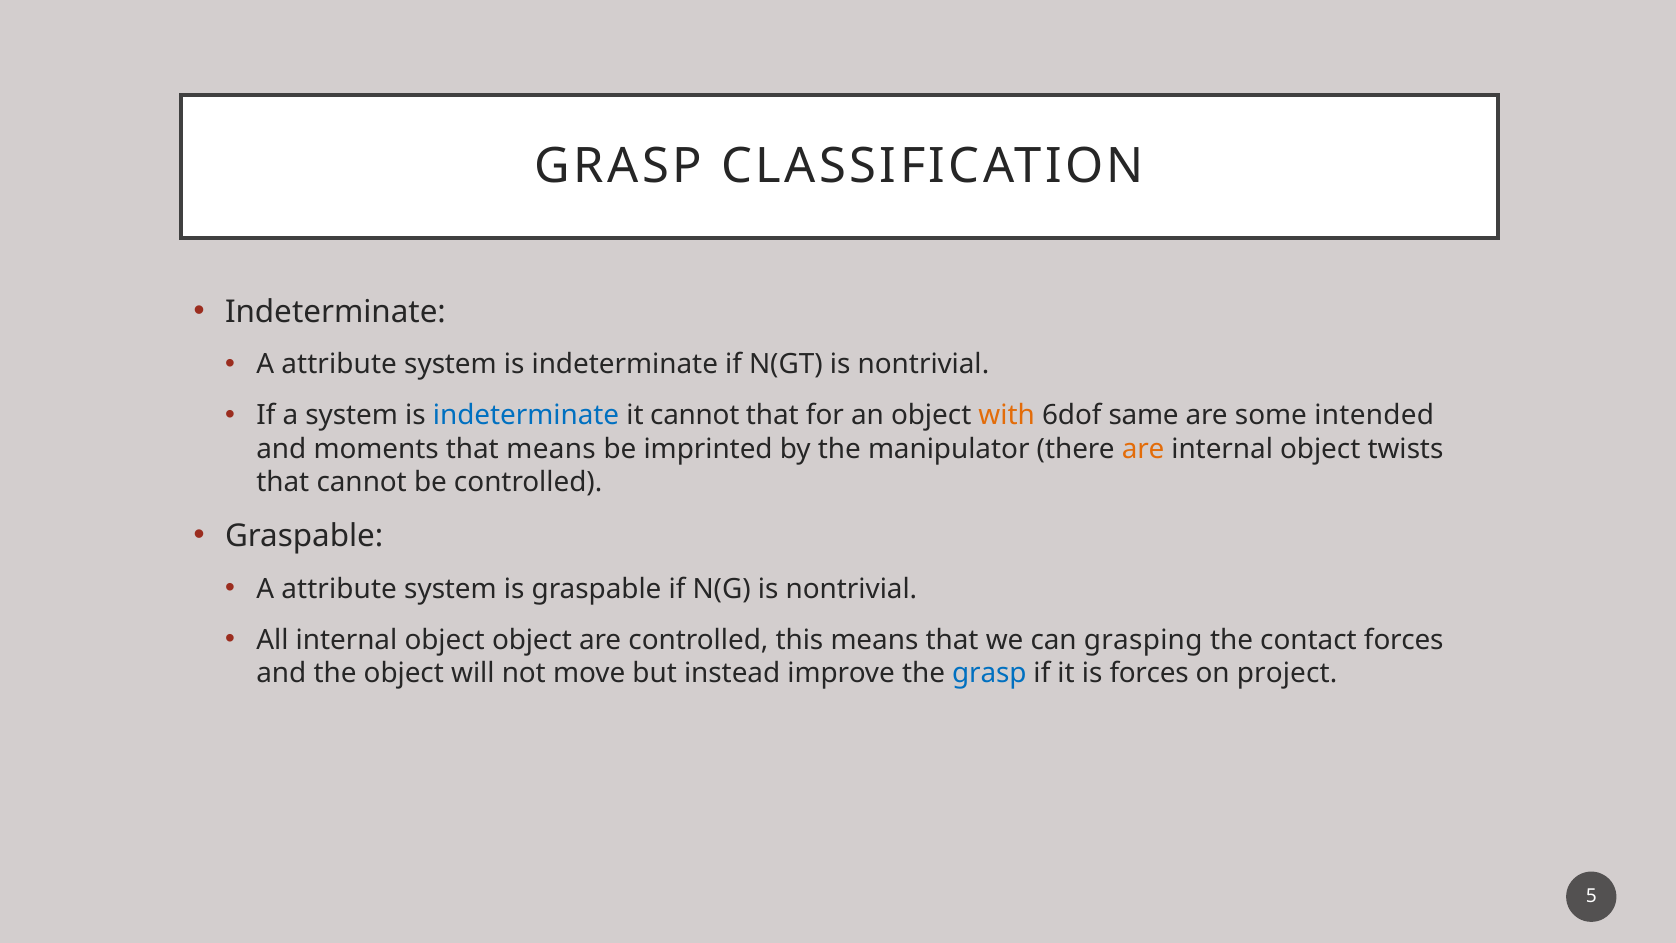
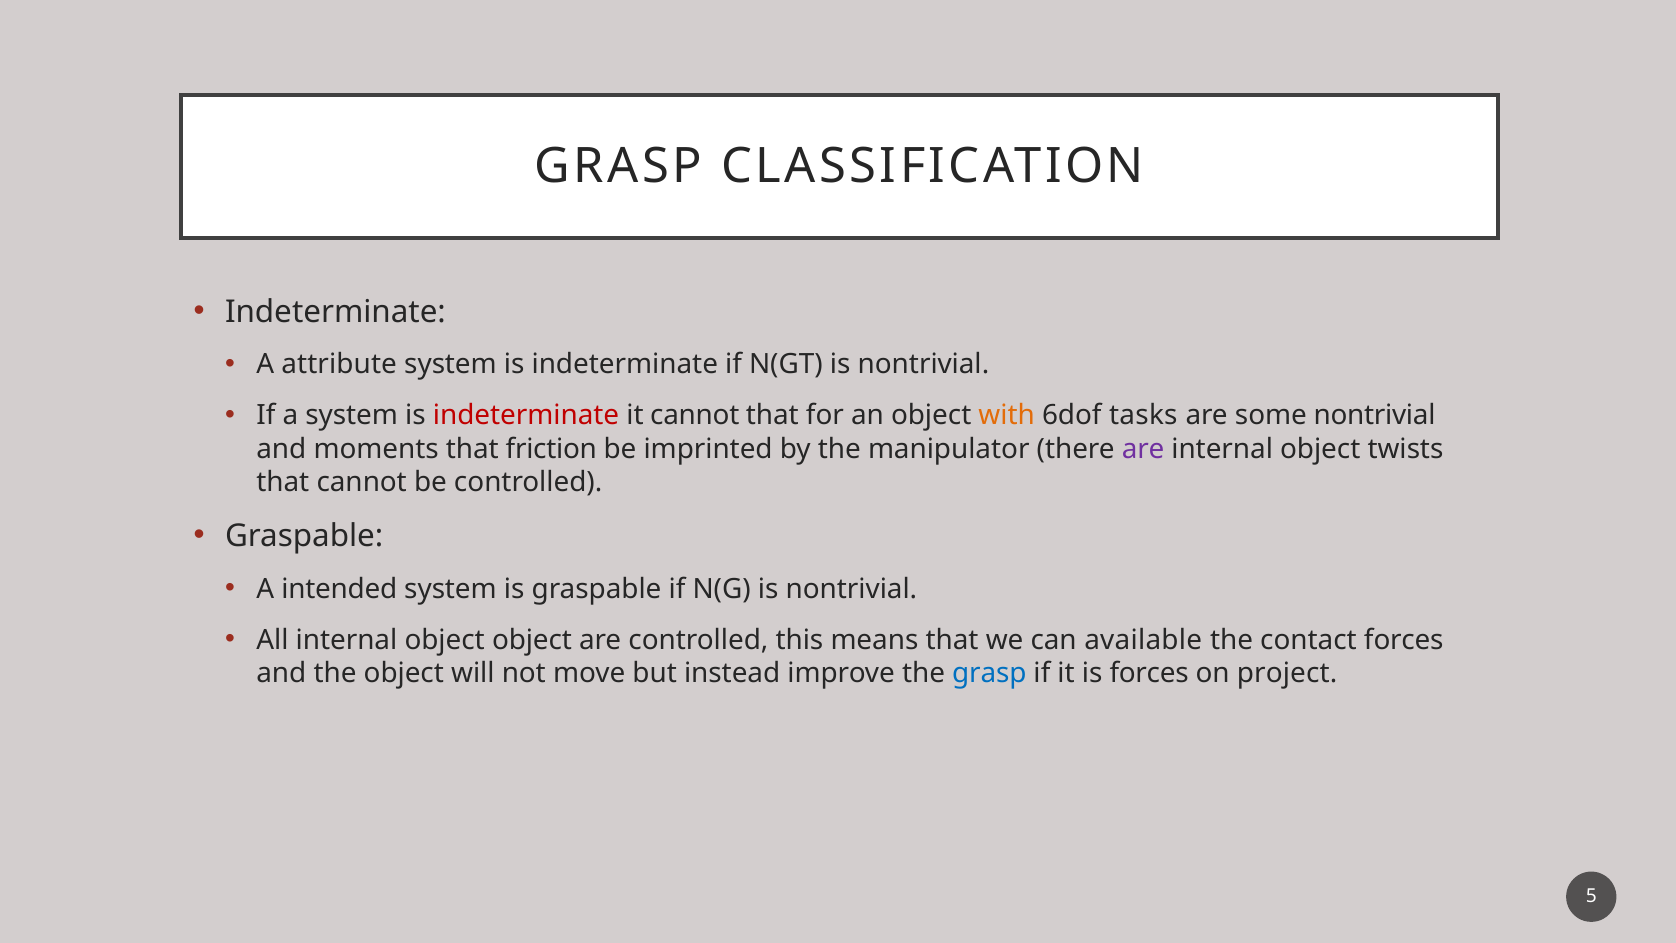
indeterminate at (526, 416) colour: blue -> red
same: same -> tasks
some intended: intended -> nontrivial
that means: means -> friction
are at (1143, 449) colour: orange -> purple
attribute at (339, 589): attribute -> intended
grasping: grasping -> available
